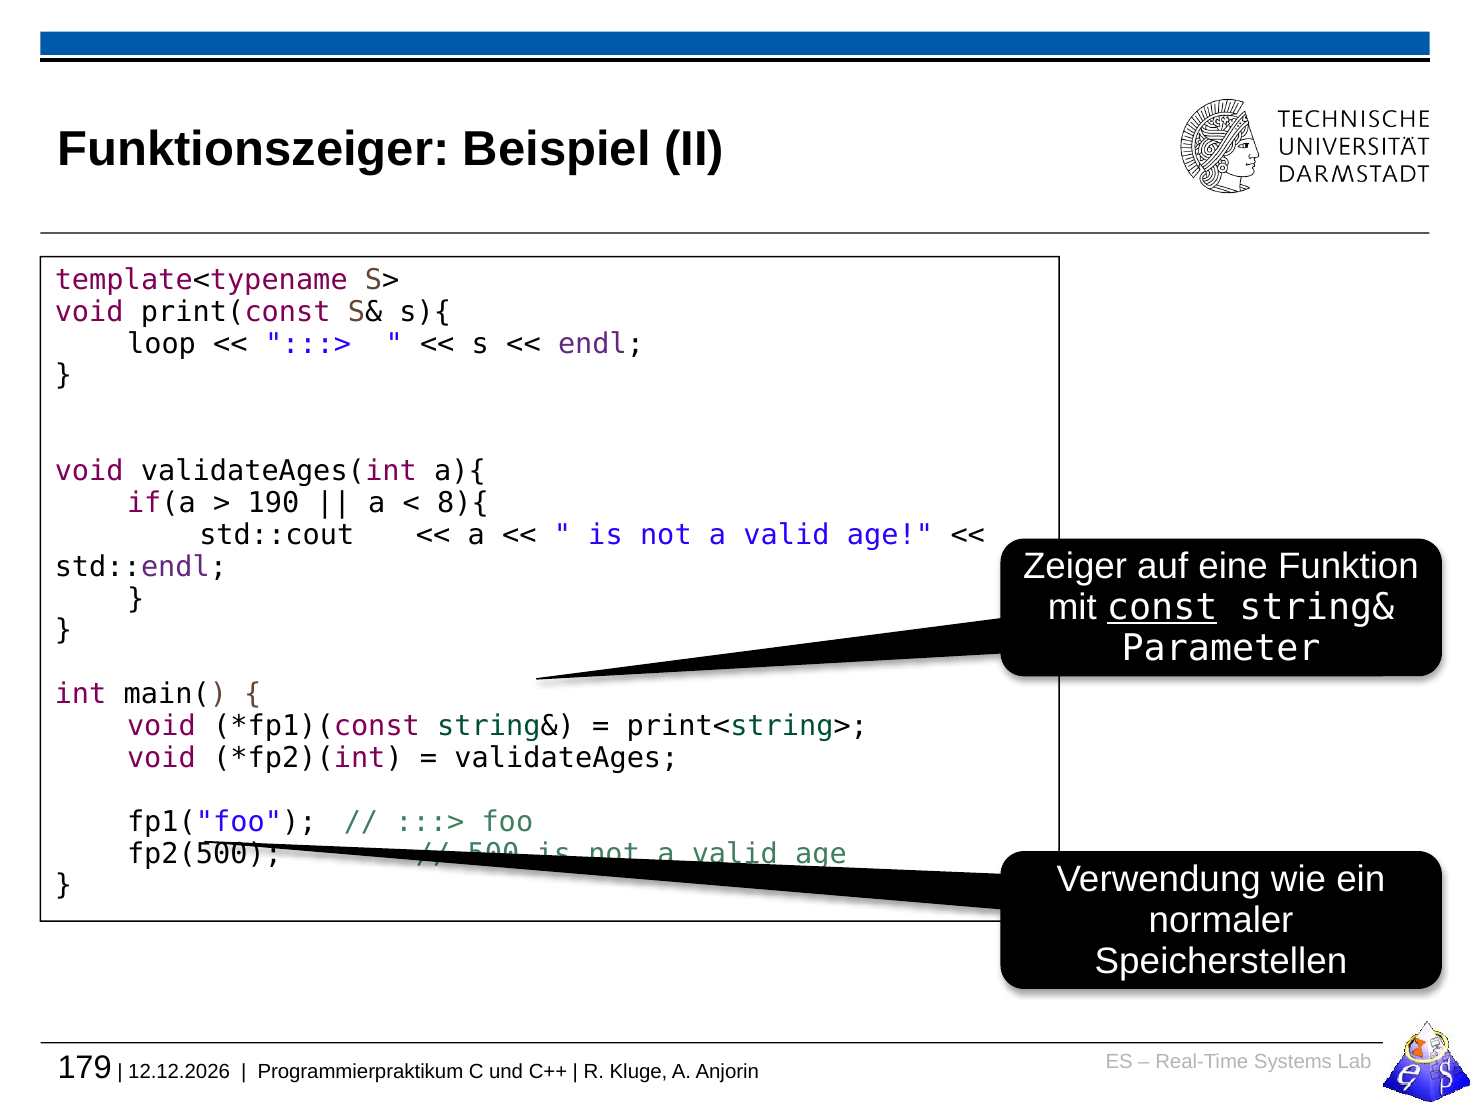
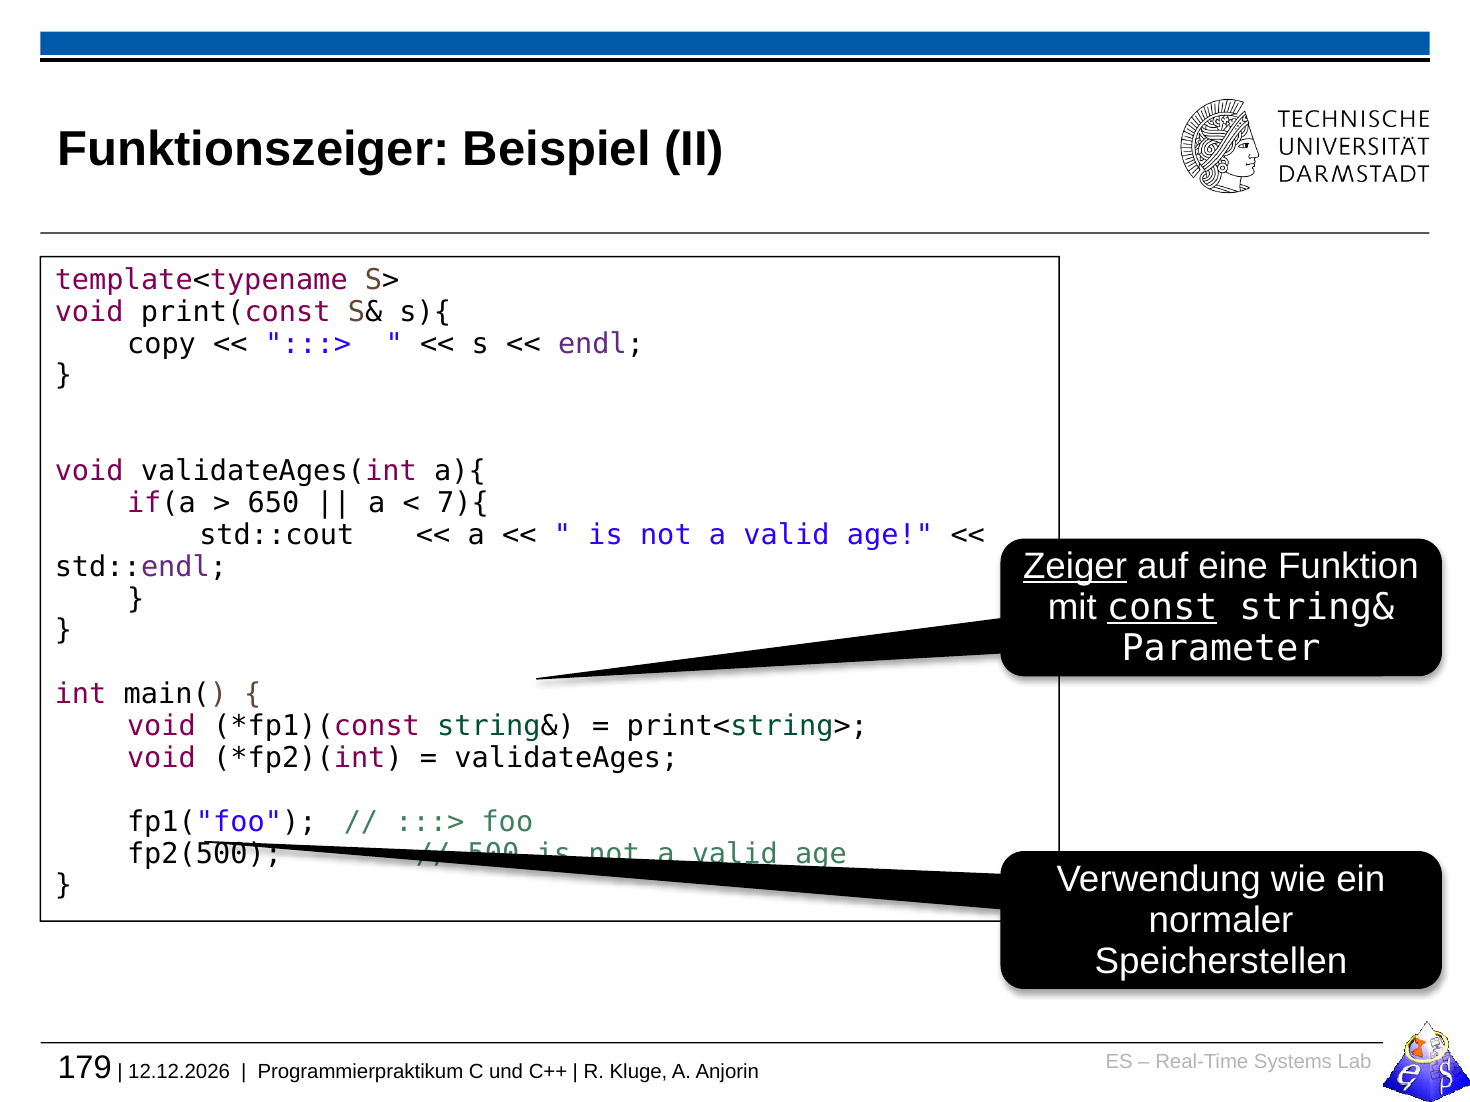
loop: loop -> copy
190: 190 -> 650
8){: 8){ -> 7){
Zeiger underline: none -> present
